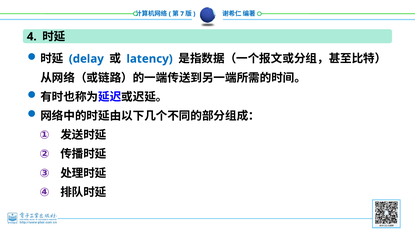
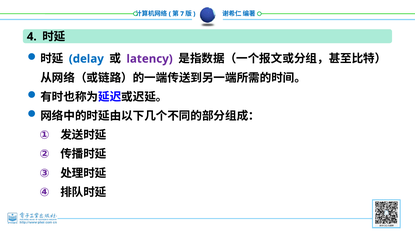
latency colour: blue -> purple
